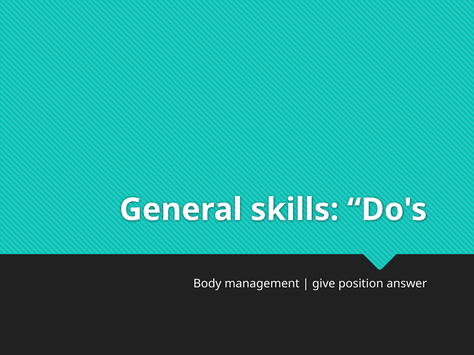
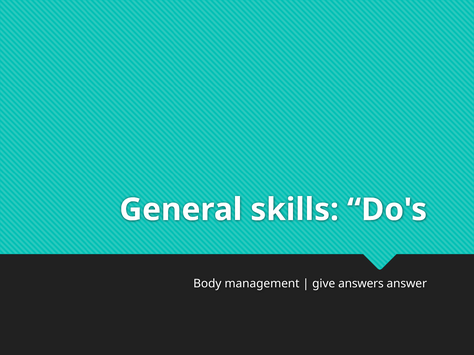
position: position -> answers
